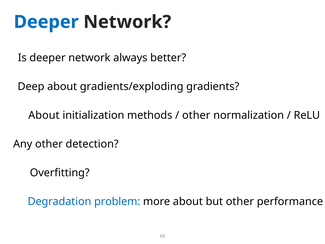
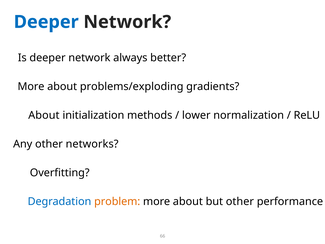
Deep at (31, 86): Deep -> More
gradients/exploding: gradients/exploding -> problems/exploding
other at (196, 115): other -> lower
detection: detection -> networks
problem colour: blue -> orange
